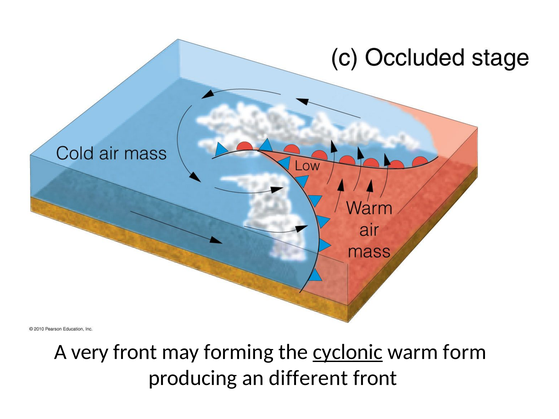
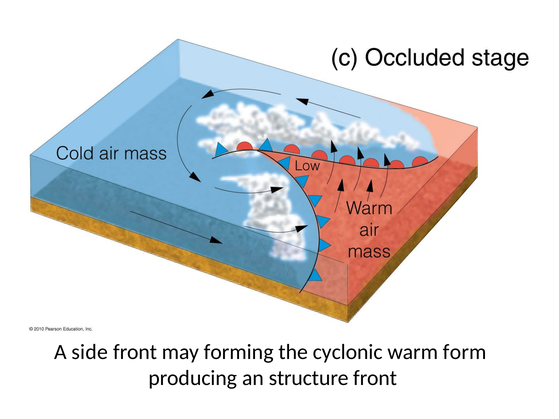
very: very -> side
cyclonic underline: present -> none
different: different -> structure
